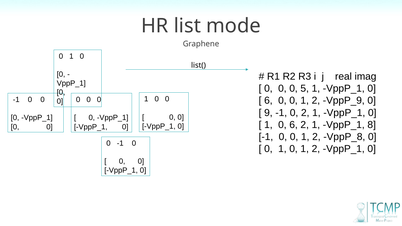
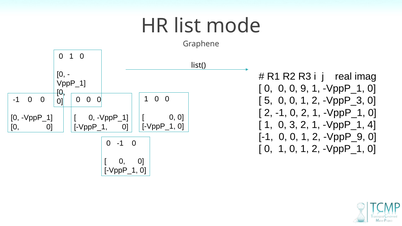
5: 5 -> 9
6 at (268, 101): 6 -> 5
VppP_9: VppP_9 -> VppP_3
9 at (268, 113): 9 -> 2
0 6: 6 -> 3
8: 8 -> 4
VppP_8: VppP_8 -> VppP_9
